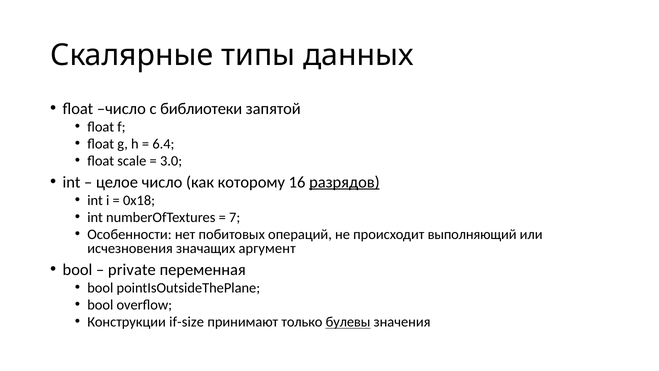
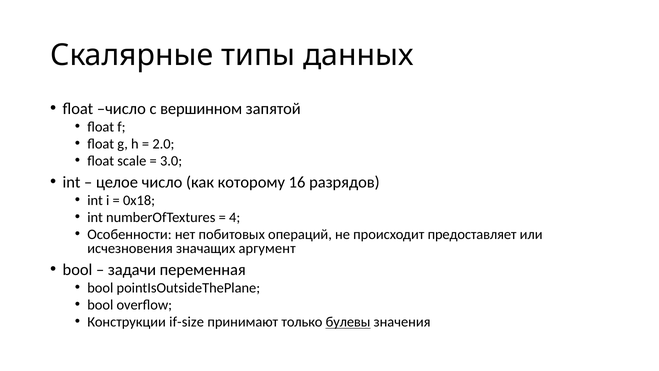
библиотеки: библиотеки -> вершинном
6.4: 6.4 -> 2.0
разрядов underline: present -> none
7: 7 -> 4
выполняющий: выполняющий -> предоставляет
private: private -> задачи
